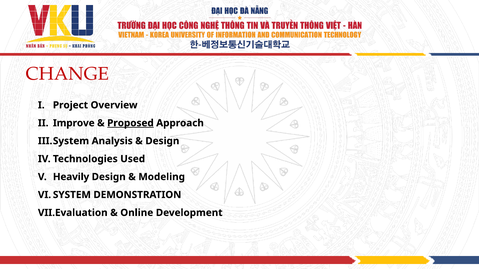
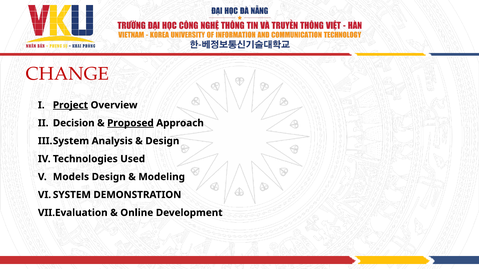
Project underline: none -> present
Improve: Improve -> Decision
Heavily: Heavily -> Models
